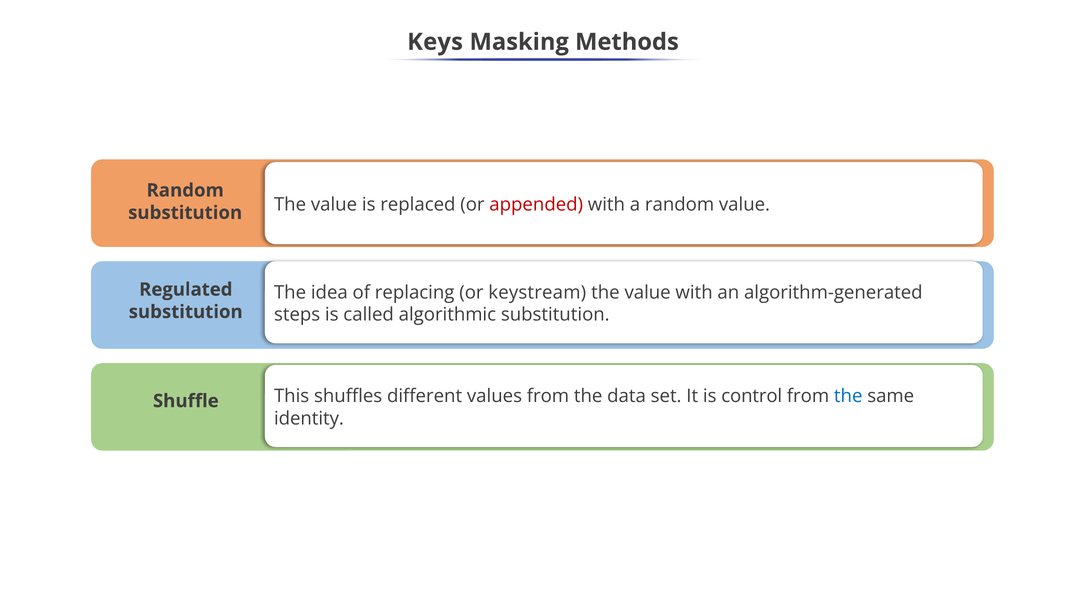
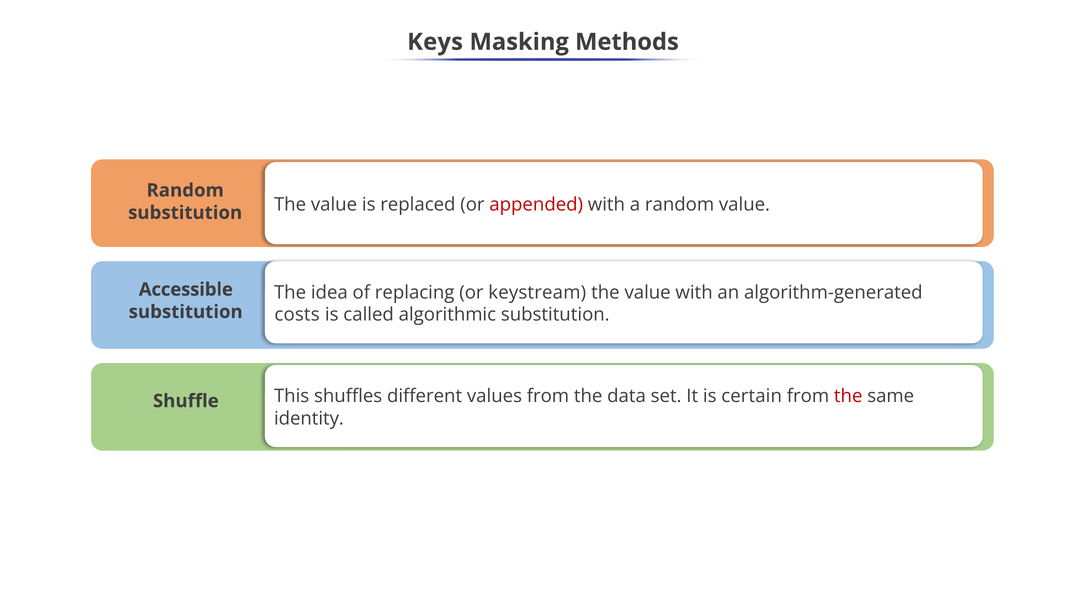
Regulated: Regulated -> Accessible
steps: steps -> costs
control: control -> certain
the at (848, 396) colour: blue -> red
